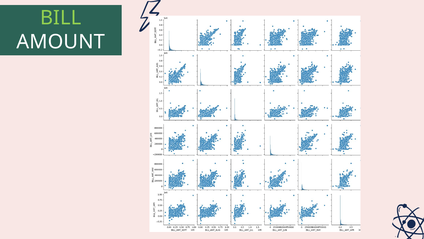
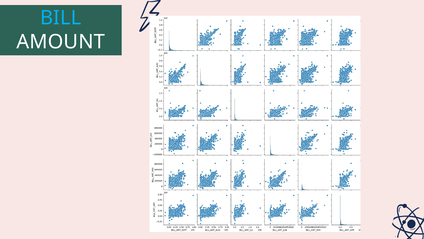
BILL colour: light green -> light blue
